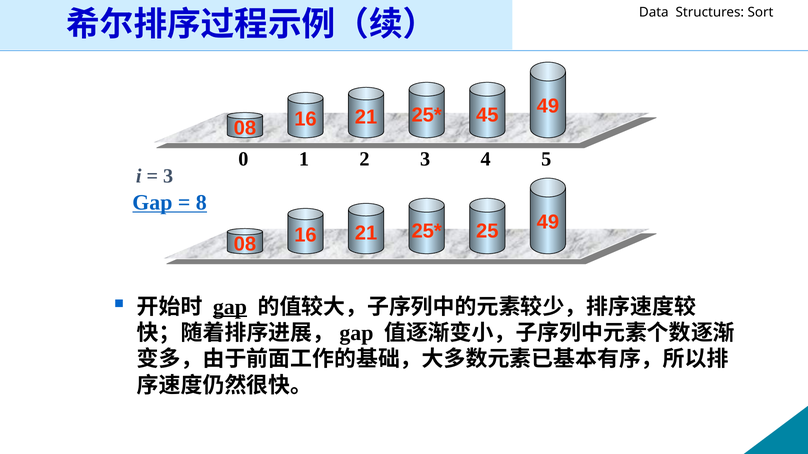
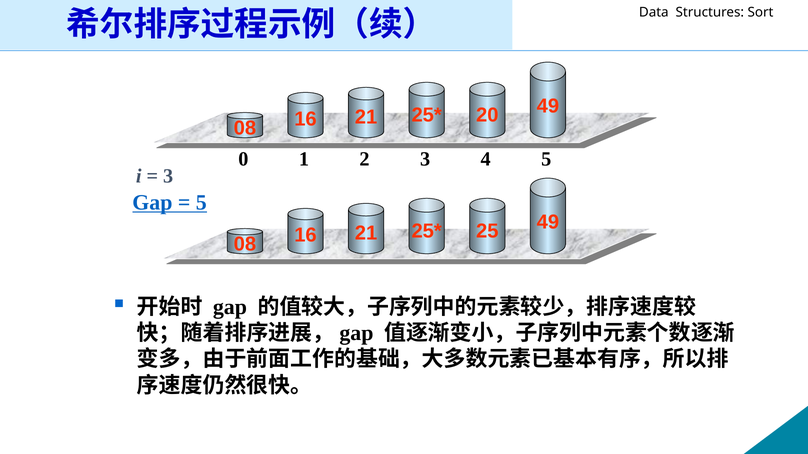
45: 45 -> 20
8 at (201, 203): 8 -> 5
gap at (230, 307) underline: present -> none
